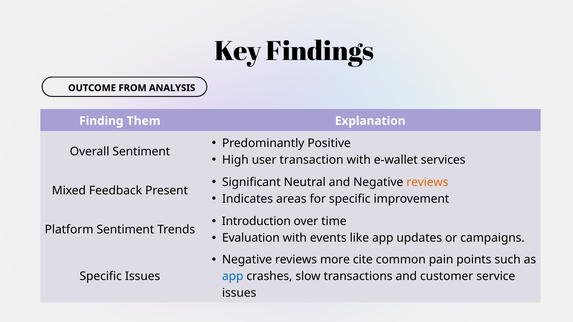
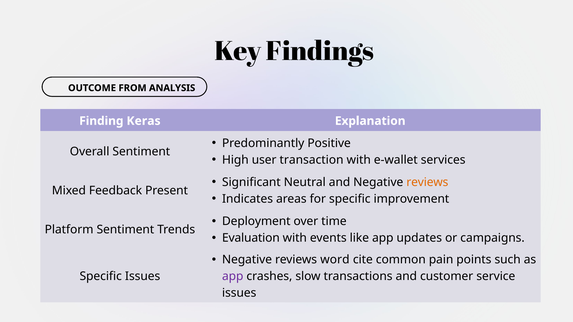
Them: Them -> Keras
Introduction: Introduction -> Deployment
more: more -> word
app at (233, 277) colour: blue -> purple
